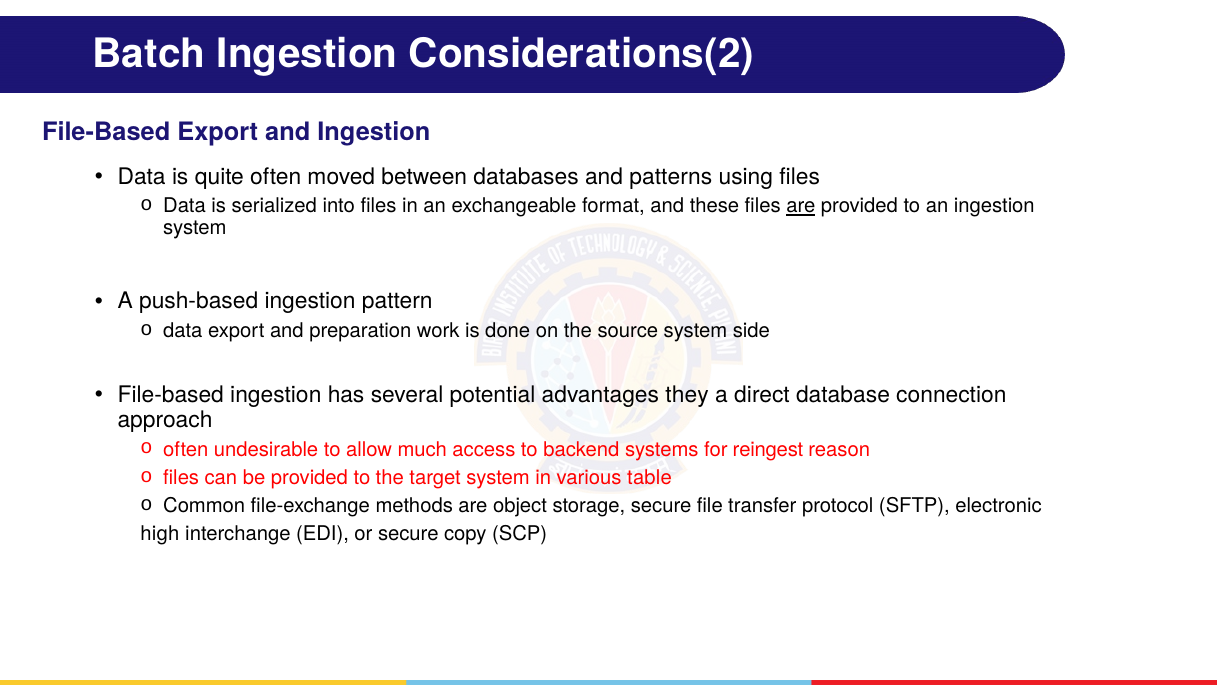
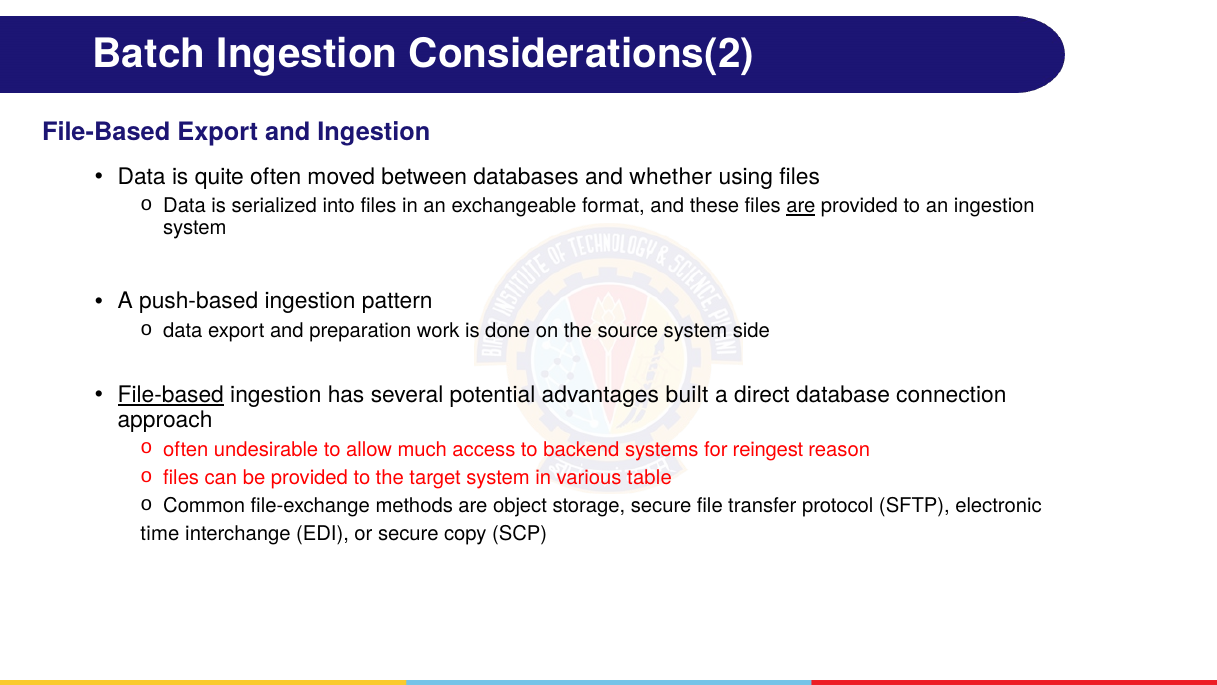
patterns: patterns -> whether
File-based at (171, 395) underline: none -> present
they: they -> built
high: high -> time
